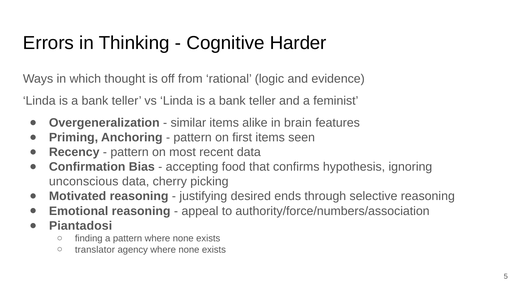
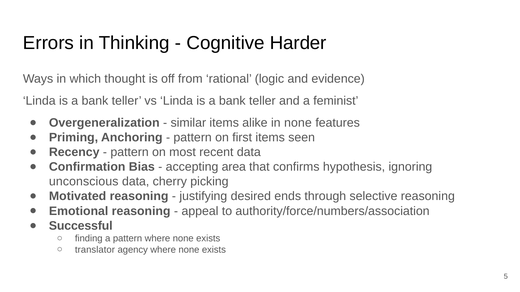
in brain: brain -> none
food: food -> area
Piantadosi: Piantadosi -> Successful
